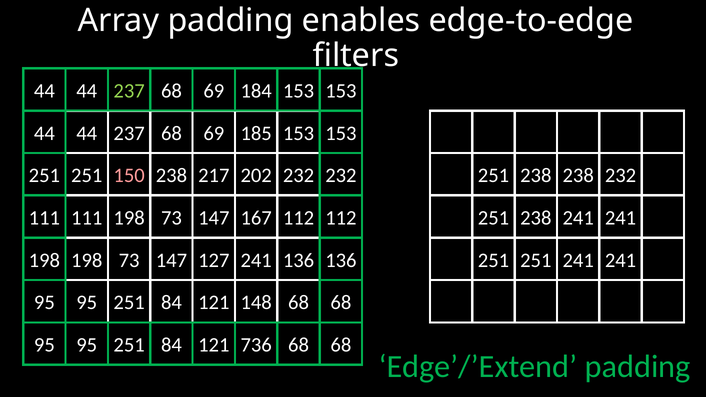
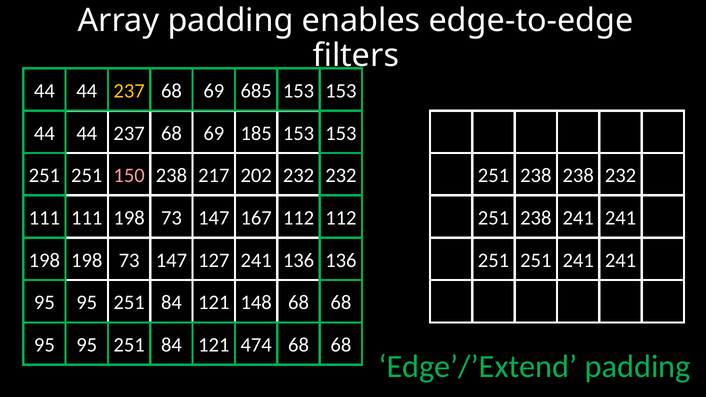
237 at (129, 91) colour: light green -> yellow
184: 184 -> 685
736: 736 -> 474
